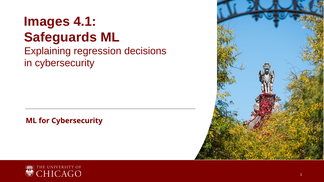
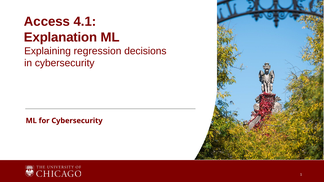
Images: Images -> Access
Safeguards: Safeguards -> Explanation
